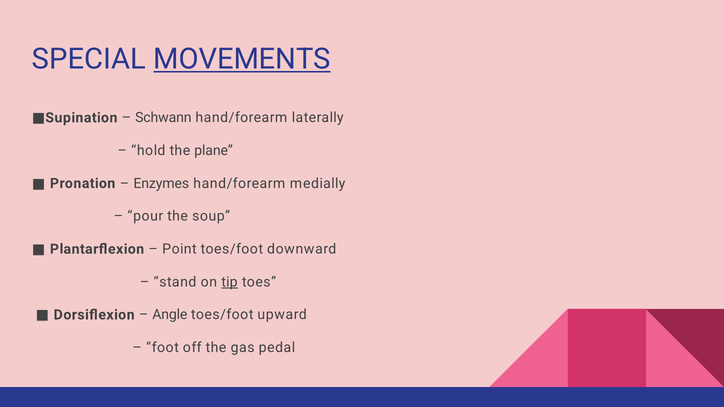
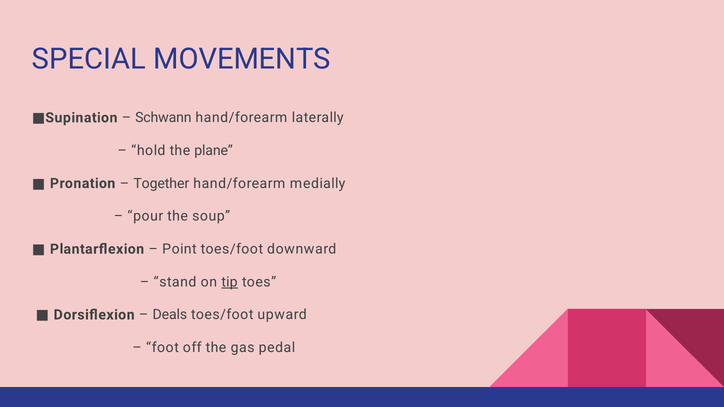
MOVEMENTS underline: present -> none
Enzymes: Enzymes -> Together
Angle: Angle -> Deals
